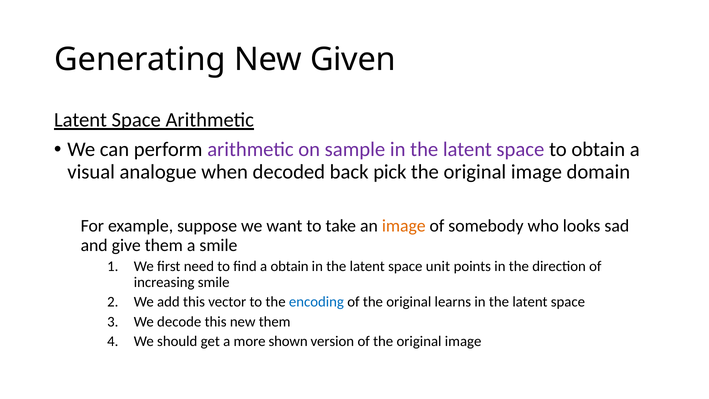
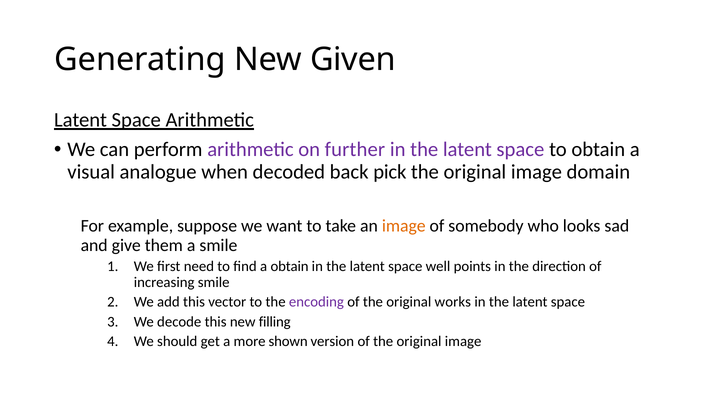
sample: sample -> further
unit: unit -> well
encoding colour: blue -> purple
learns: learns -> works
new them: them -> filling
